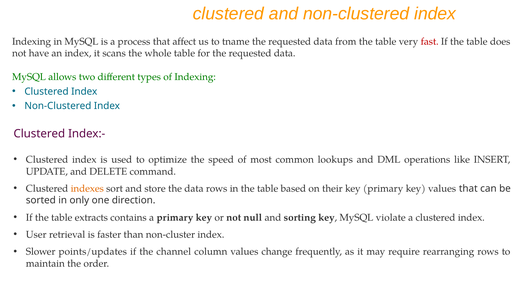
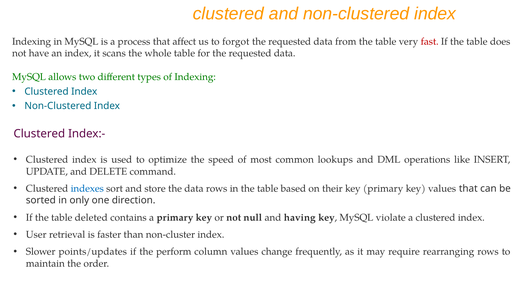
tname: tname -> forgot
indexes colour: orange -> blue
extracts: extracts -> deleted
sorting: sorting -> having
channel: channel -> perform
